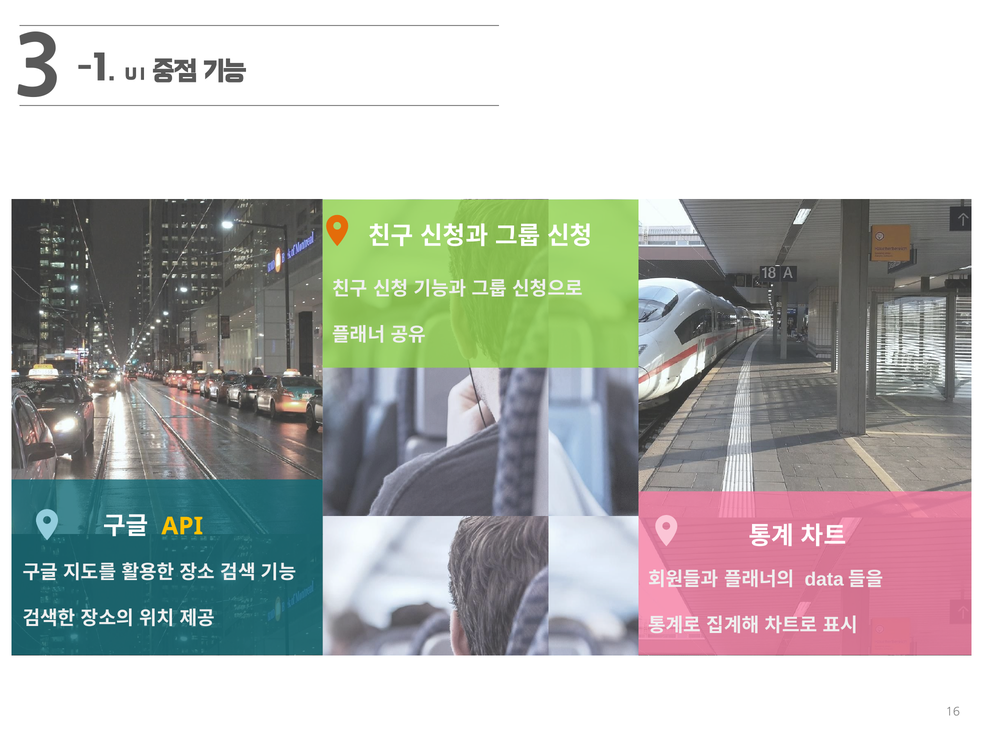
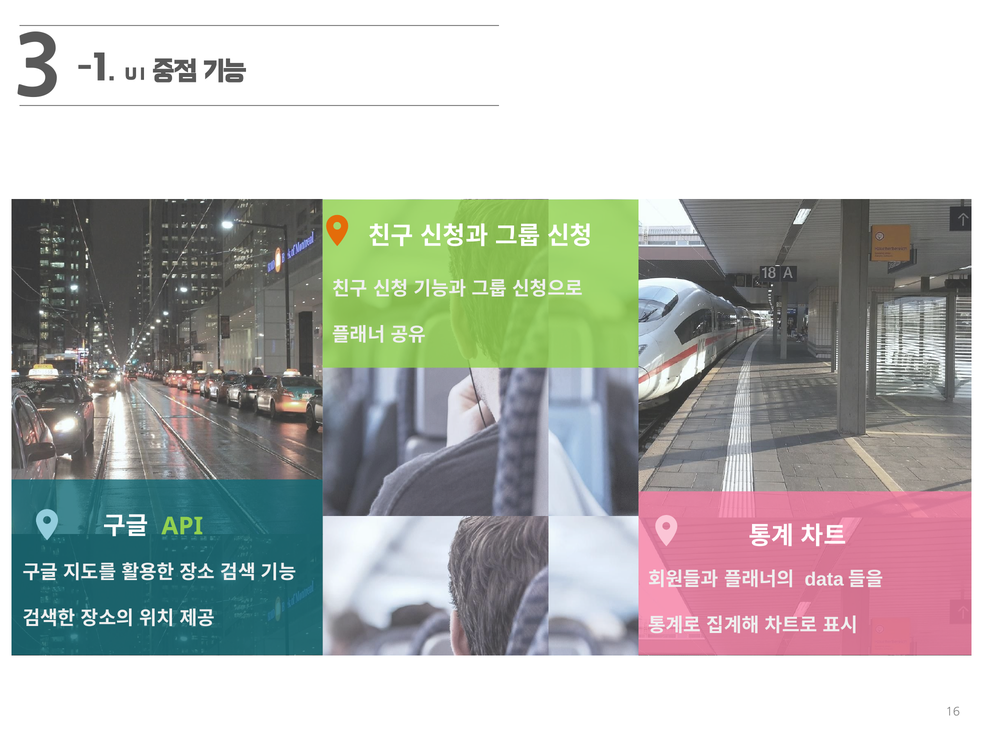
API colour: yellow -> light green
